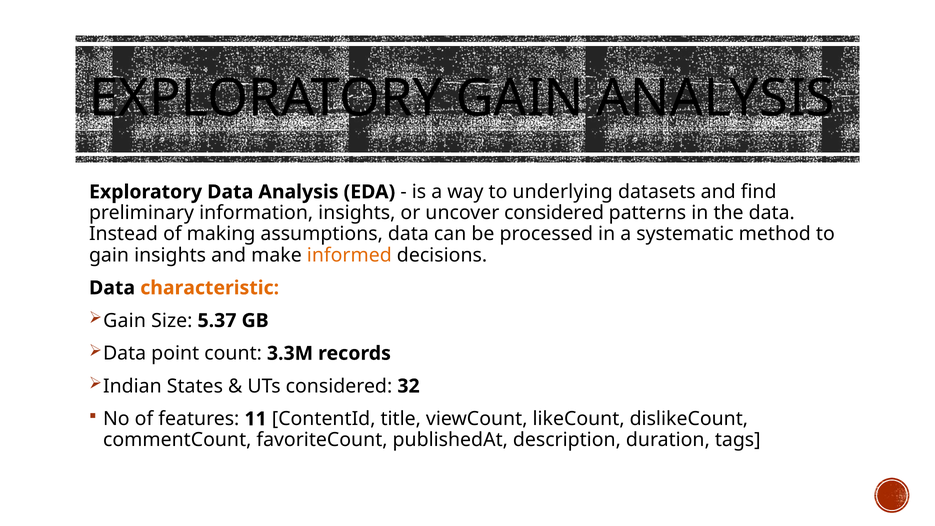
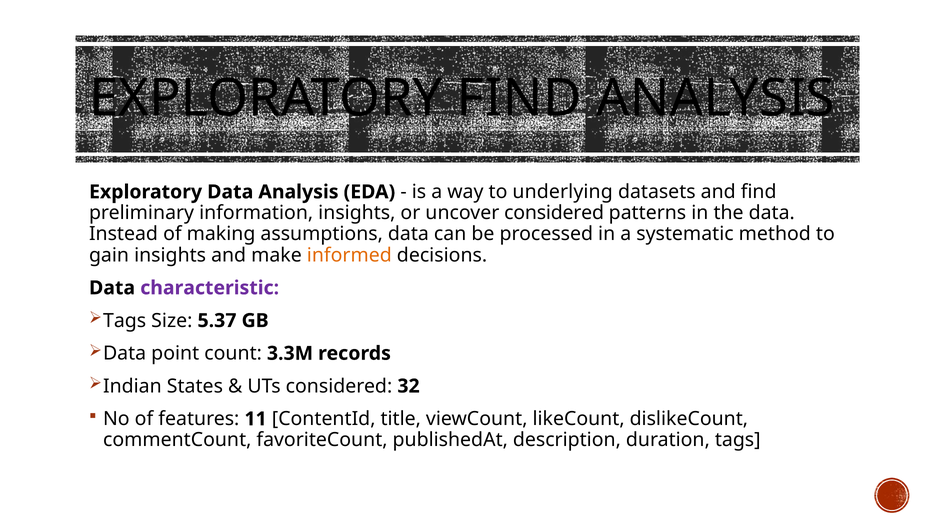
EXPLORATORY GAIN: GAIN -> FIND
characteristic colour: orange -> purple
Gain at (125, 321): Gain -> Tags
